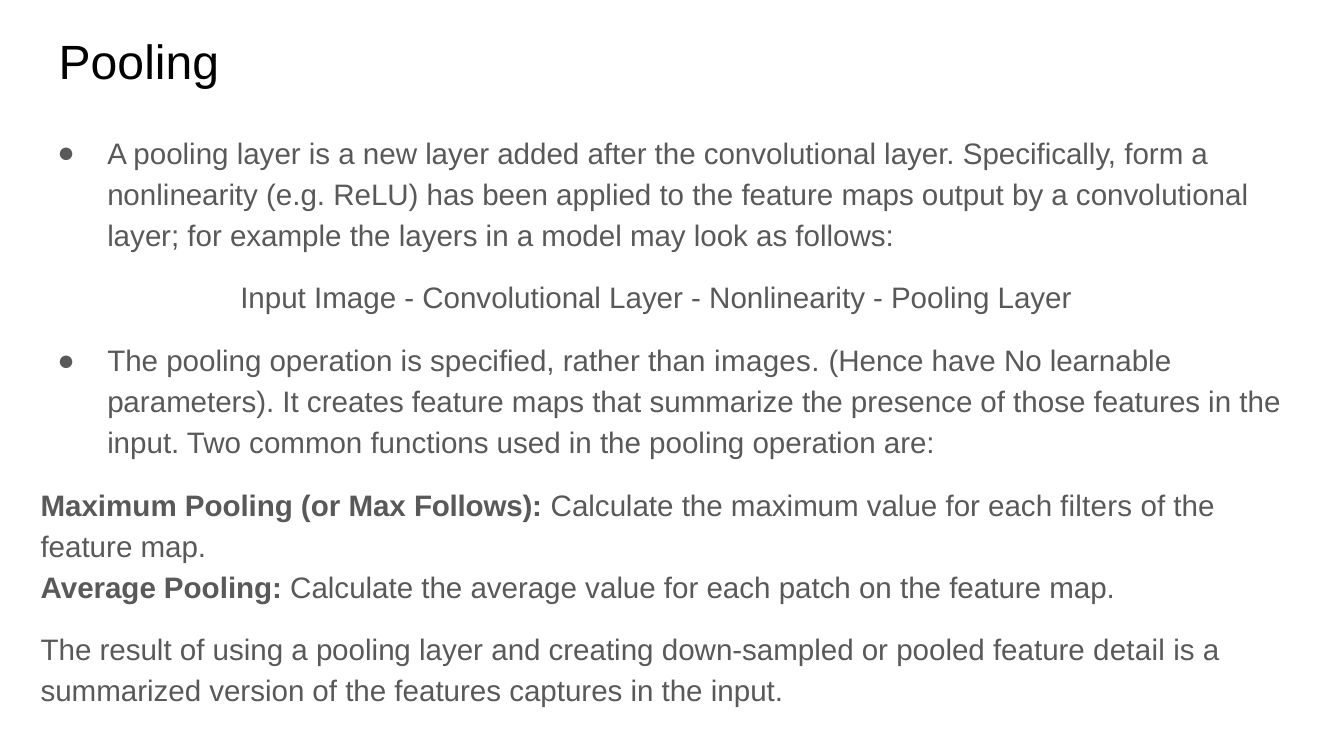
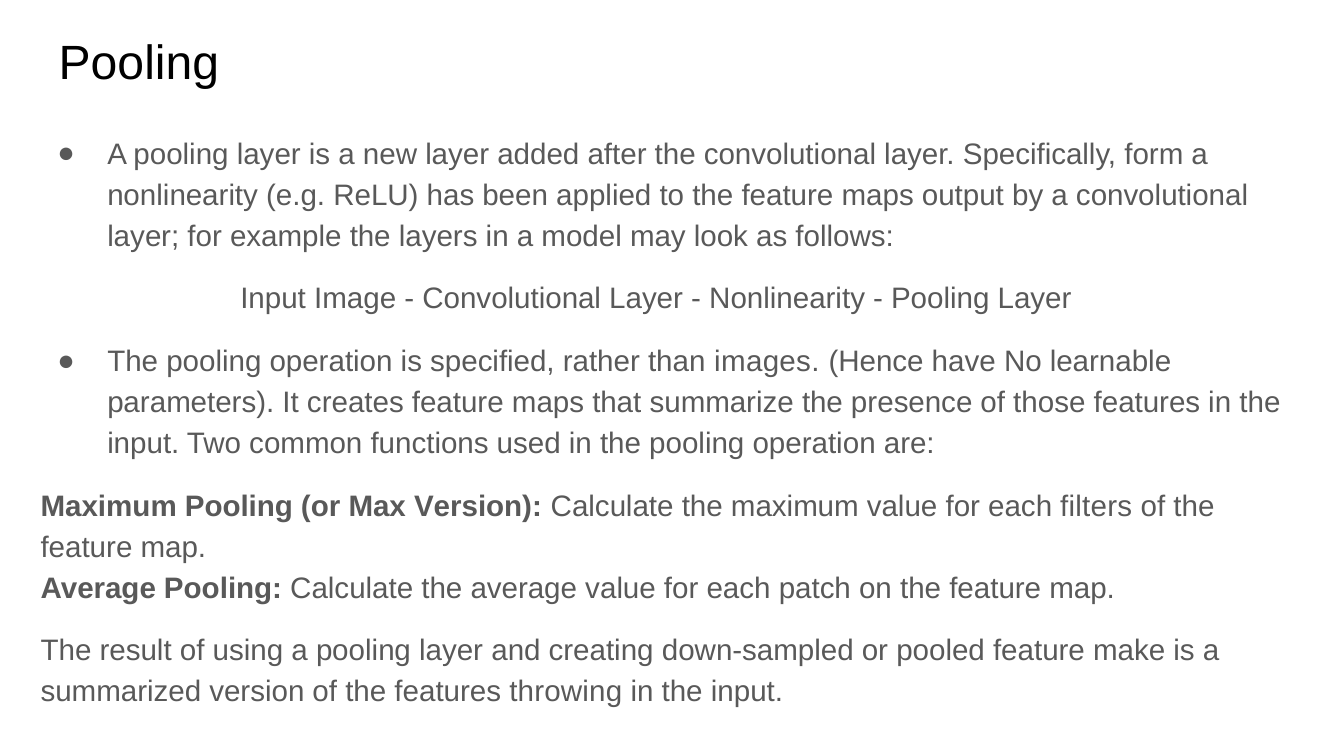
Max Follows: Follows -> Version
detail: detail -> make
captures: captures -> throwing
